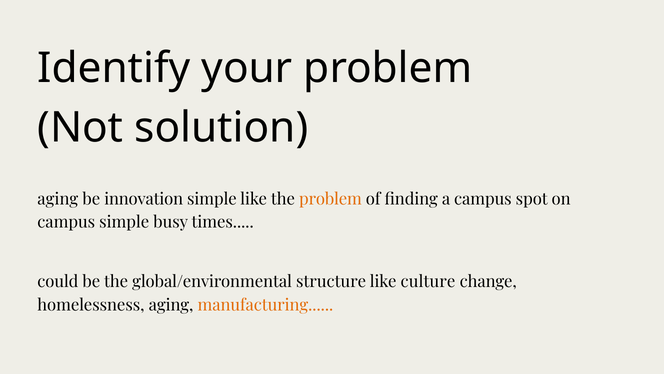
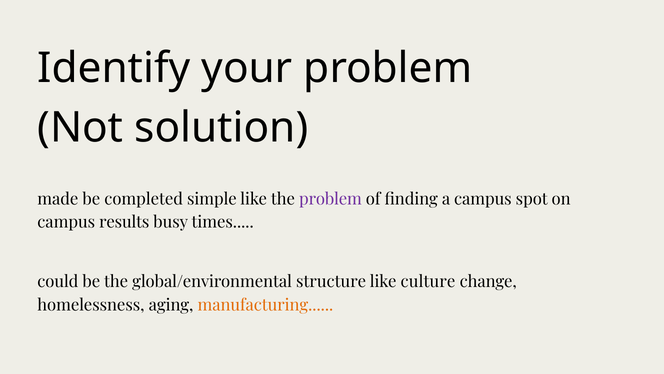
aging at (58, 199): aging -> made
innovation: innovation -> completed
problem at (330, 199) colour: orange -> purple
campus simple: simple -> results
